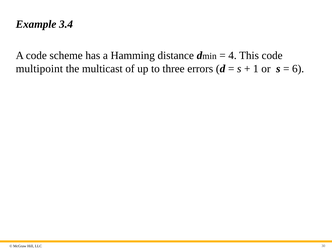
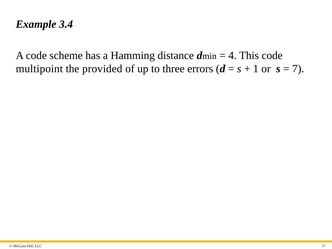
multicast: multicast -> provided
6: 6 -> 7
